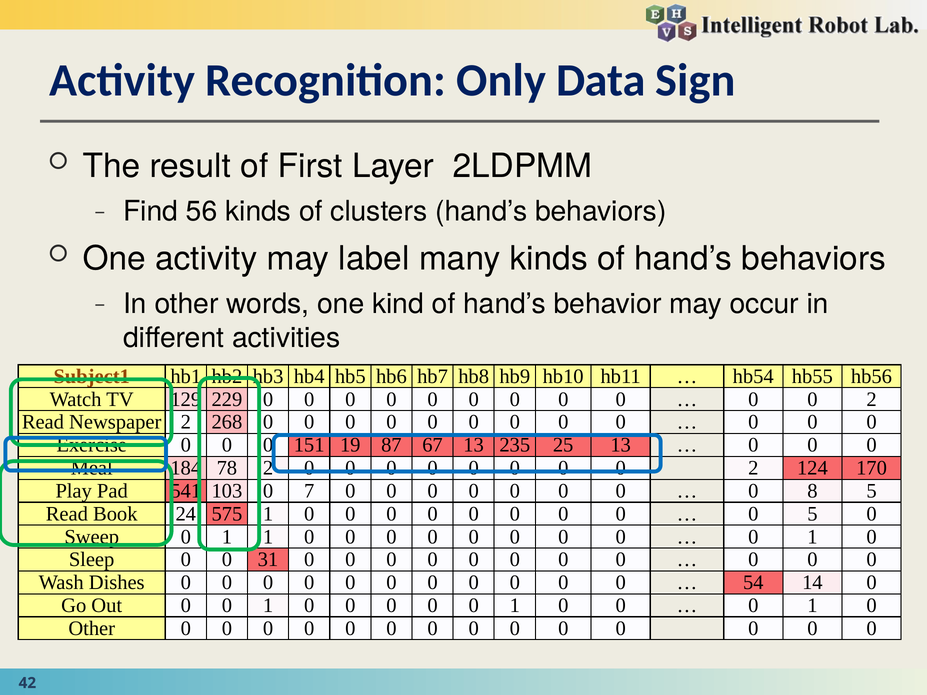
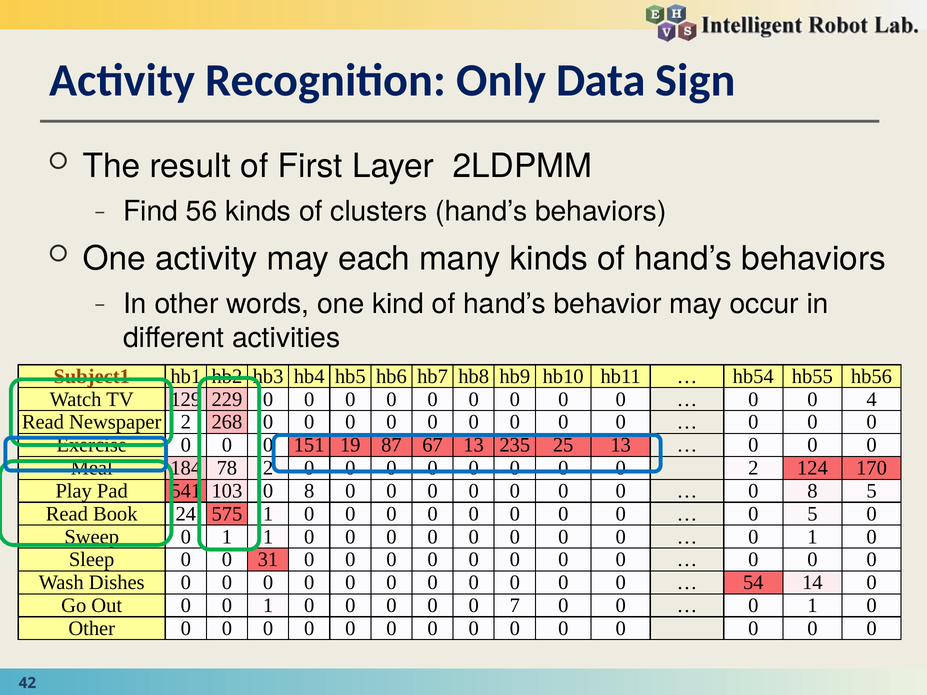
label: label -> each
2 at (872, 399): 2 -> 4
103 0 7: 7 -> 8
0 0 0 1: 1 -> 7
